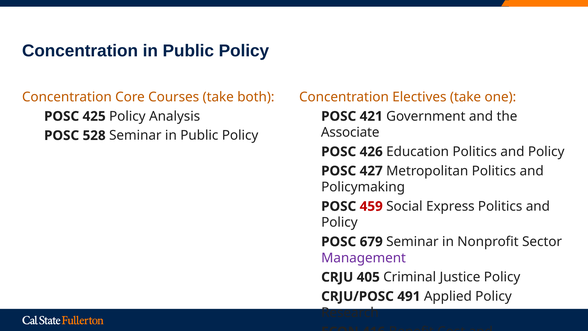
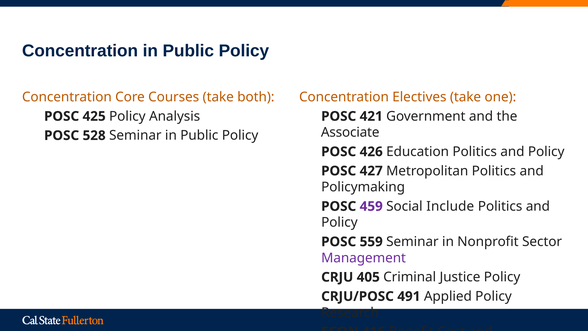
459 colour: red -> purple
Express: Express -> Include
679: 679 -> 559
